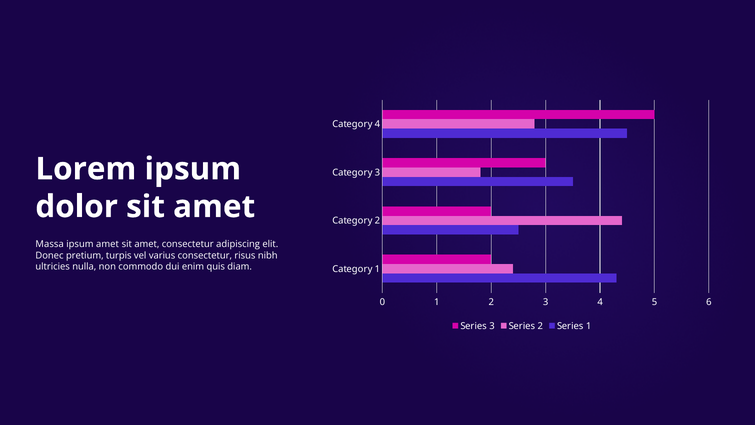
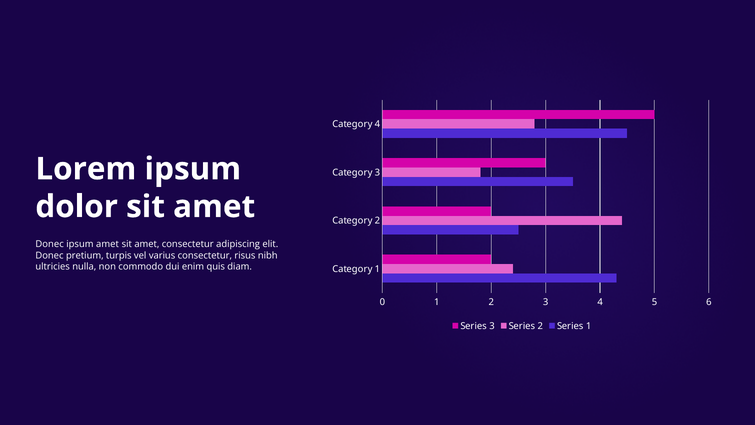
Massa at (50, 244): Massa -> Donec
